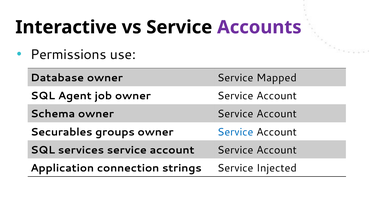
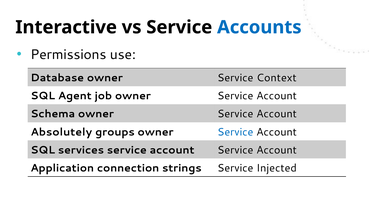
Accounts colour: purple -> blue
Mapped: Mapped -> Context
Securables: Securables -> Absolutely
